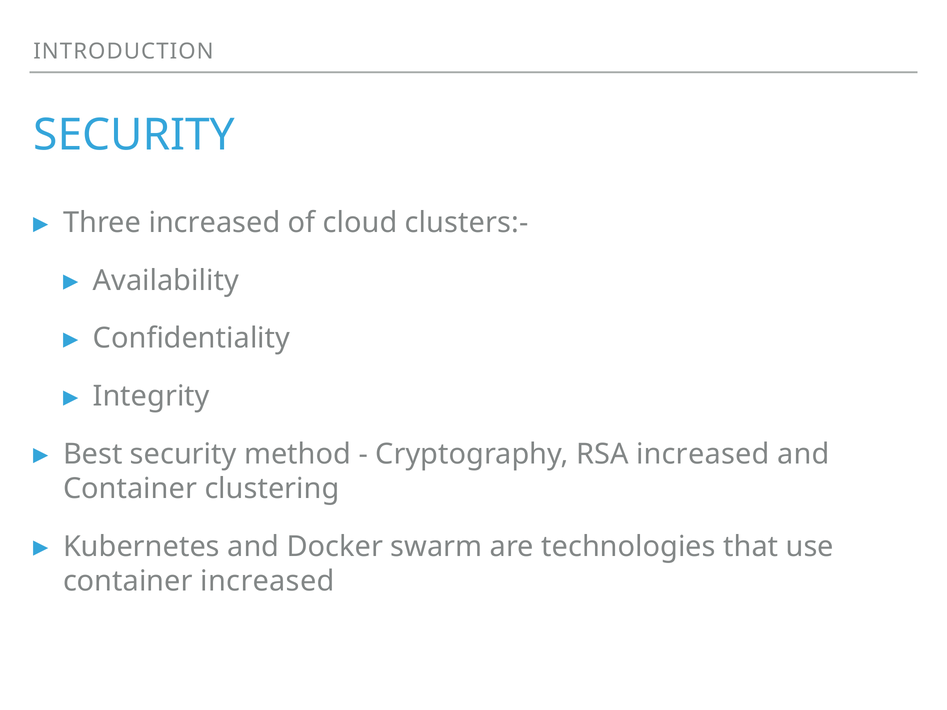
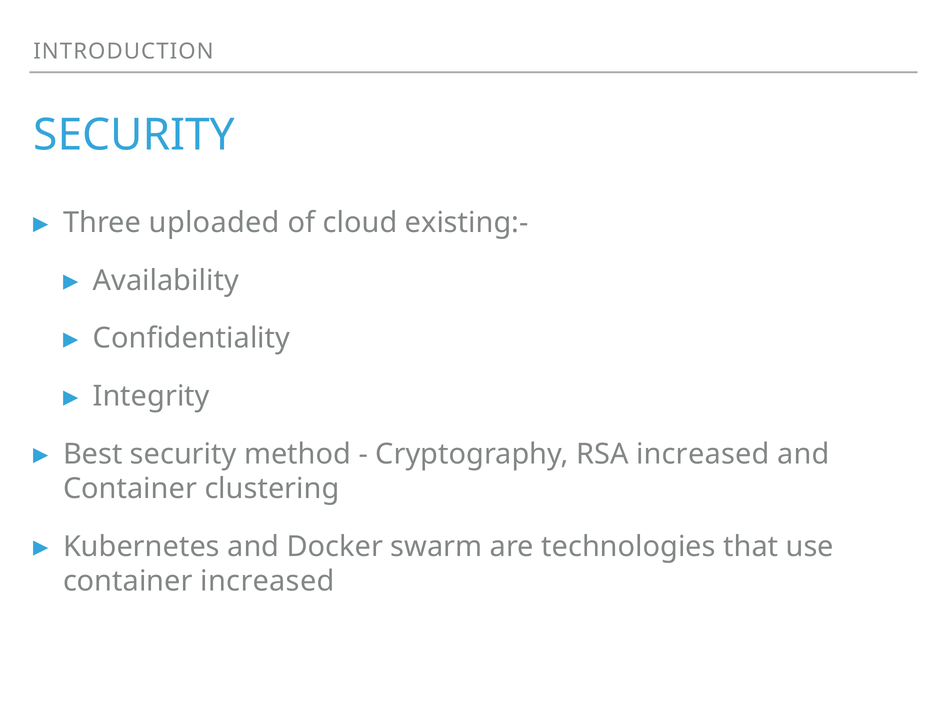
Three increased: increased -> uploaded
clusters:-: clusters:- -> existing:-
